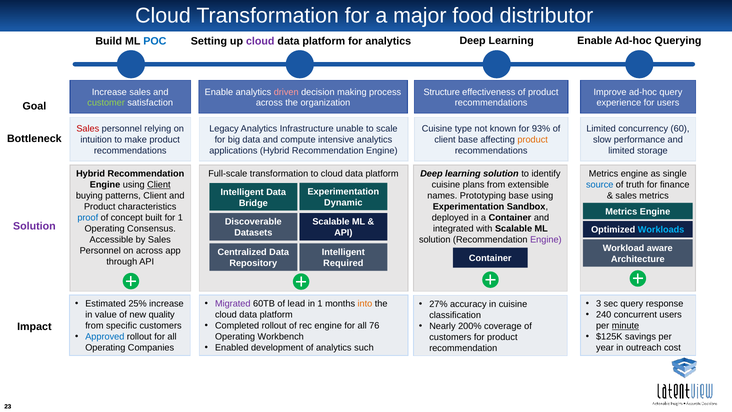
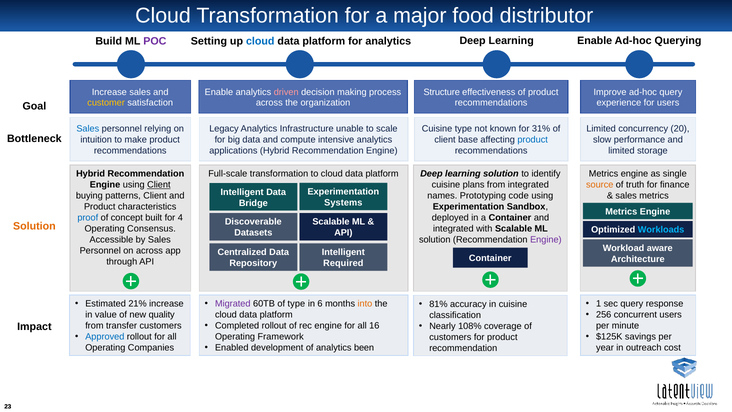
POC colour: blue -> purple
cloud at (260, 41) colour: purple -> blue
customer colour: light green -> yellow
Sales at (88, 129) colour: red -> blue
93%: 93% -> 31%
60: 60 -> 20
product at (533, 140) colour: orange -> blue
from extensible: extensible -> integrated
source colour: blue -> orange
Prototyping base: base -> code
Dynamic: Dynamic -> Systems
for 1: 1 -> 4
Solution at (34, 226) colour: purple -> orange
25%: 25% -> 21%
of lead: lead -> type
in 1: 1 -> 6
3: 3 -> 1
27%: 27% -> 81%
240: 240 -> 256
76: 76 -> 16
200%: 200% -> 108%
specific: specific -> transfer
minute underline: present -> none
Workbench: Workbench -> Framework
such: such -> been
